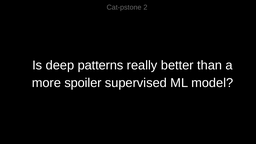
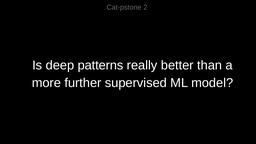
spoiler: spoiler -> further
